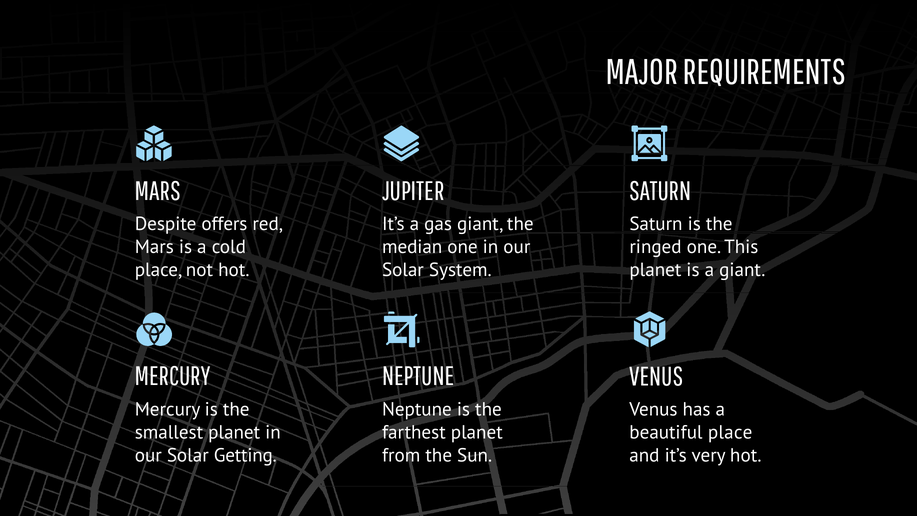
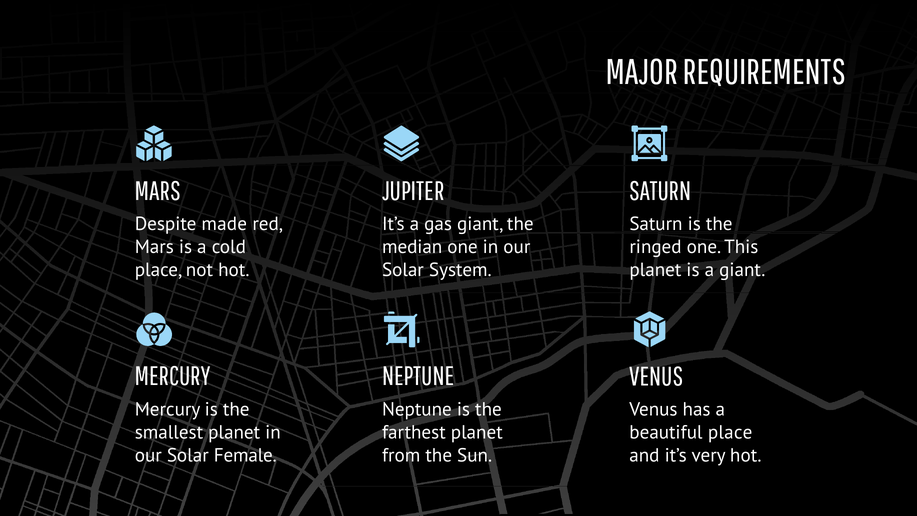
offers: offers -> made
Getting: Getting -> Female
